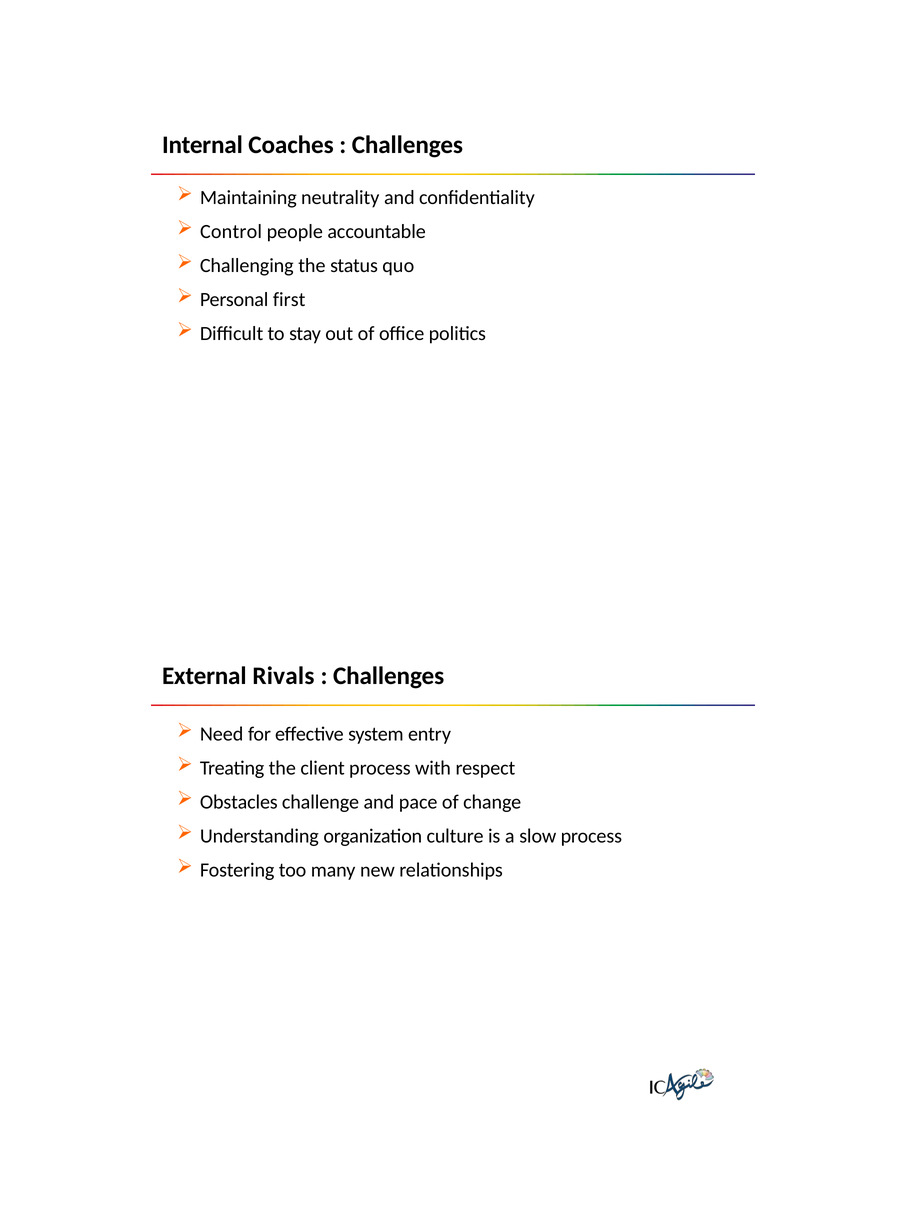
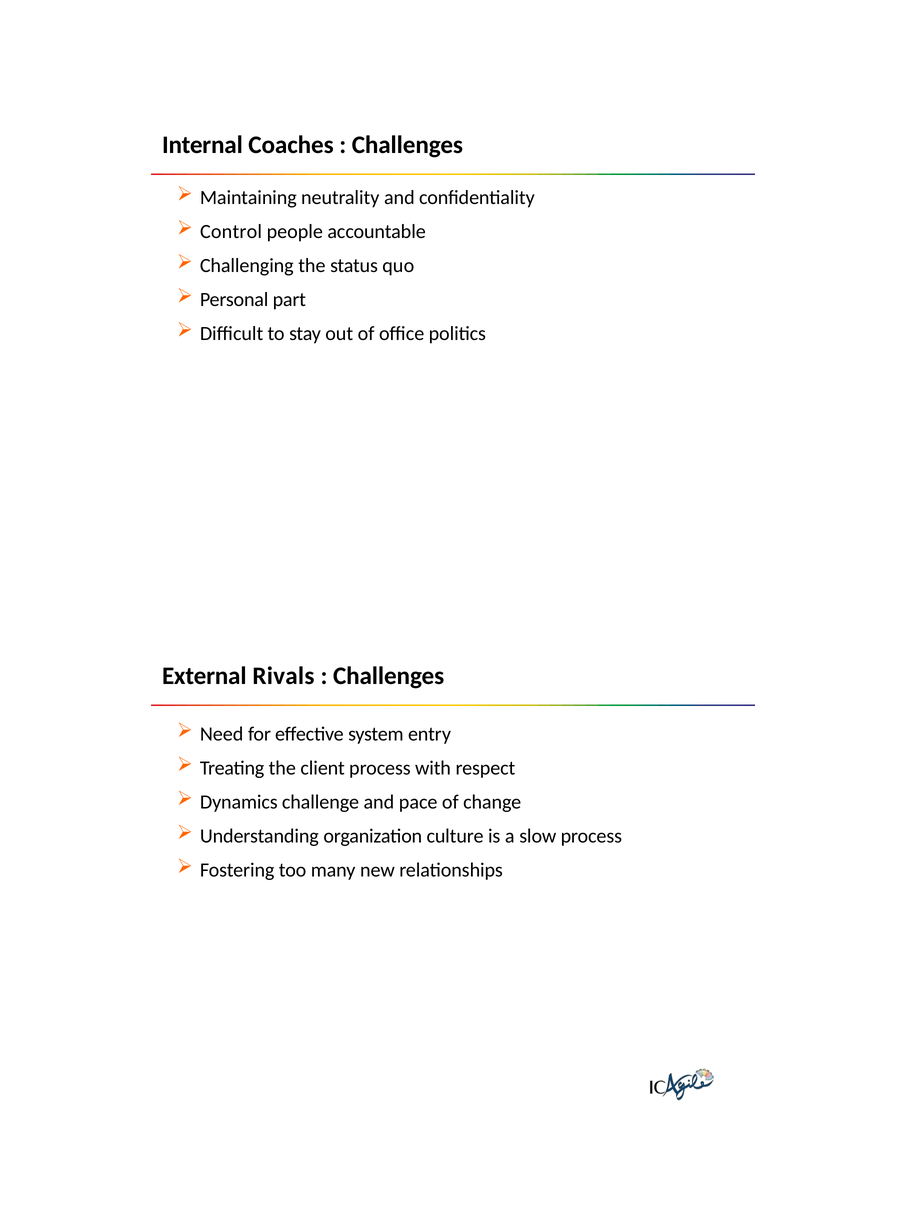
first: first -> part
Obstacles: Obstacles -> Dynamics
